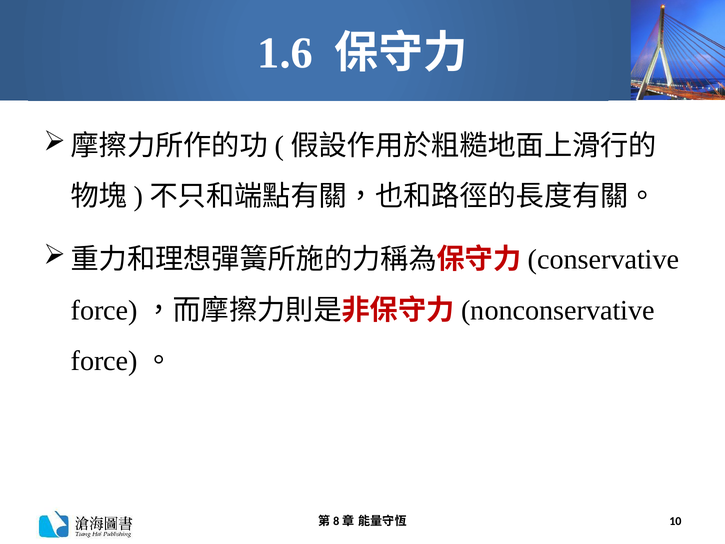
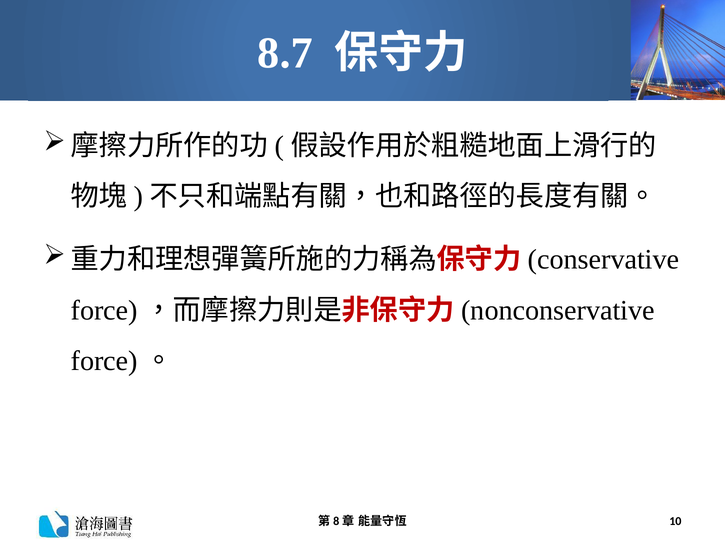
1.6: 1.6 -> 8.7
